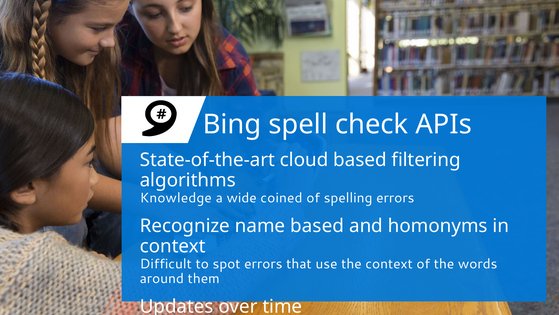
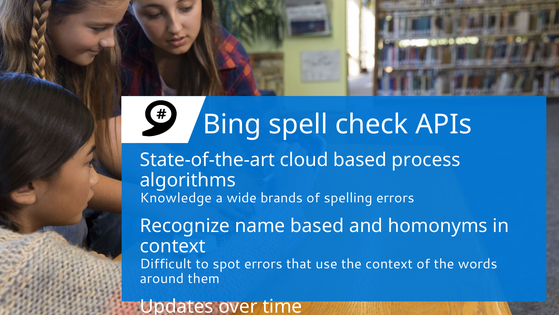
filtering: filtering -> process
wide coined: coined -> brands
